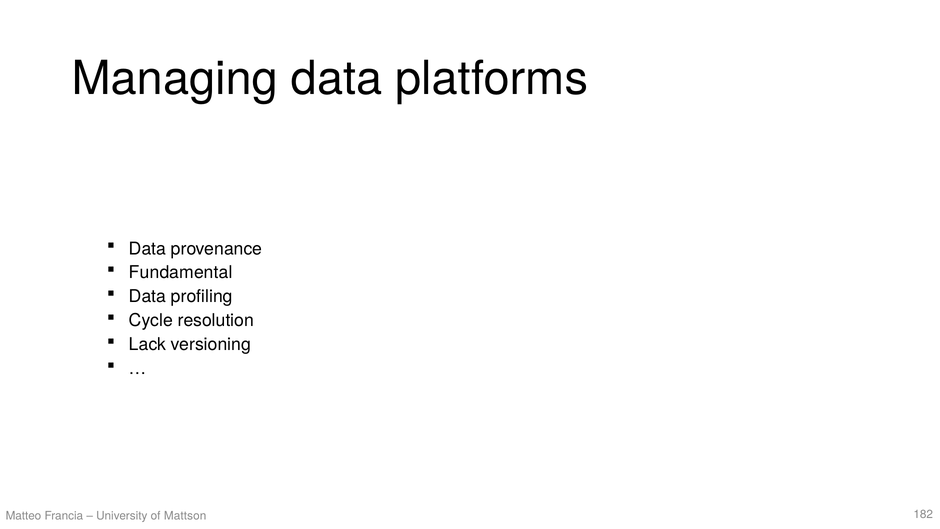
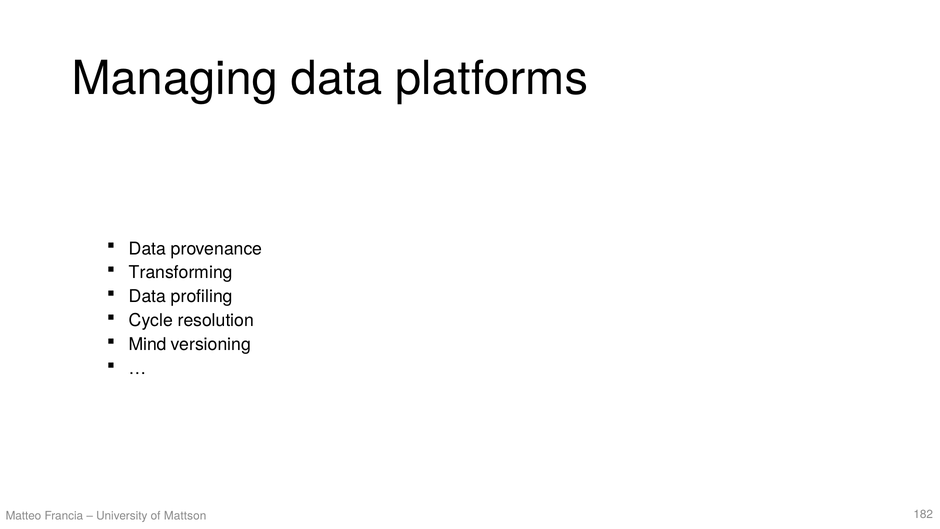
Fundamental: Fundamental -> Transforming
Lack: Lack -> Mind
